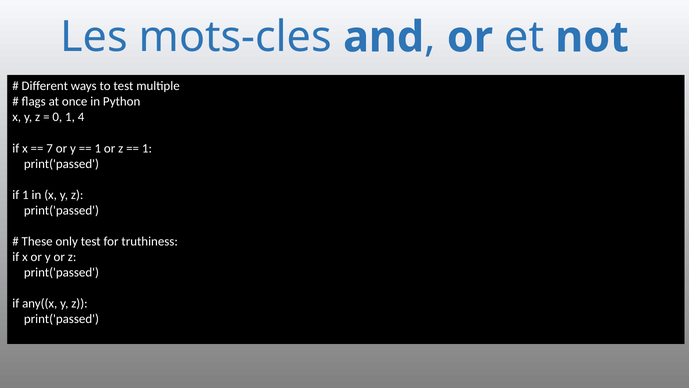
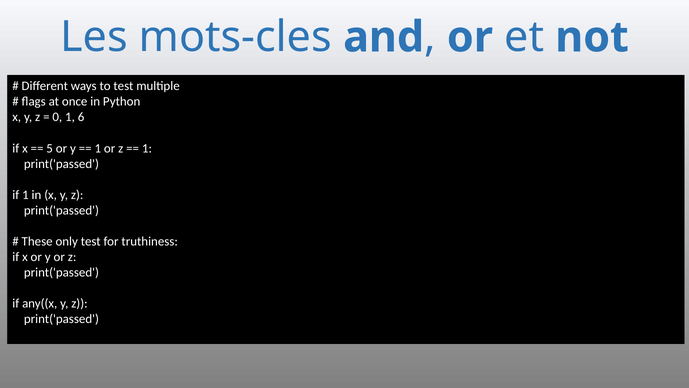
4: 4 -> 6
7: 7 -> 5
